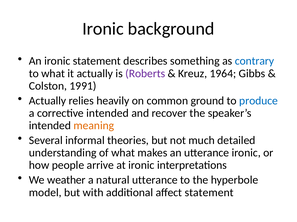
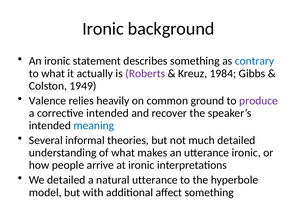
1964: 1964 -> 1984
1991: 1991 -> 1949
Actually at (48, 101): Actually -> Valence
produce colour: blue -> purple
meaning colour: orange -> blue
We weather: weather -> detailed
affect statement: statement -> something
